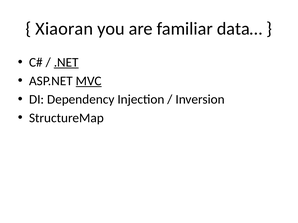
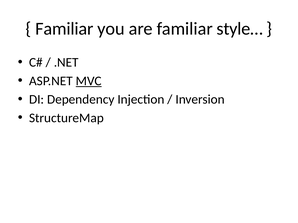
Xiaoran at (64, 29): Xiaoran -> Familiar
data…: data… -> style…
.NET underline: present -> none
